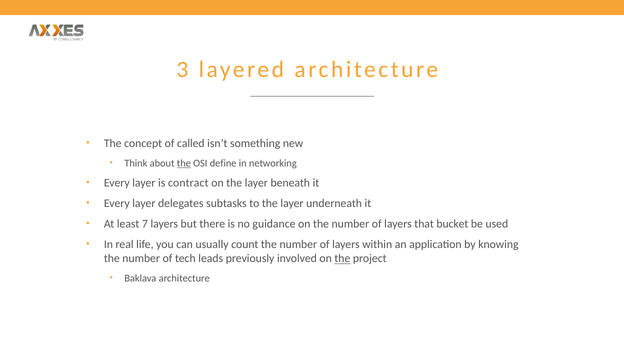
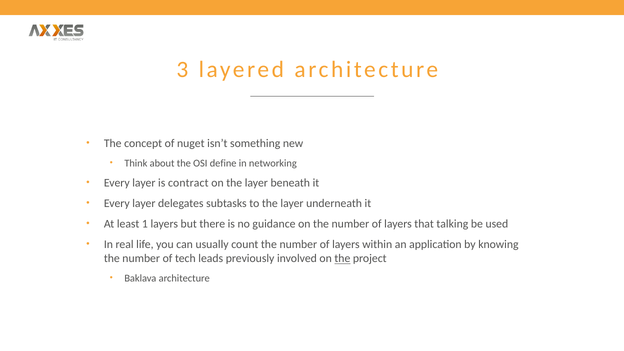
called: called -> nuget
the at (184, 163) underline: present -> none
7: 7 -> 1
bucket: bucket -> talking
